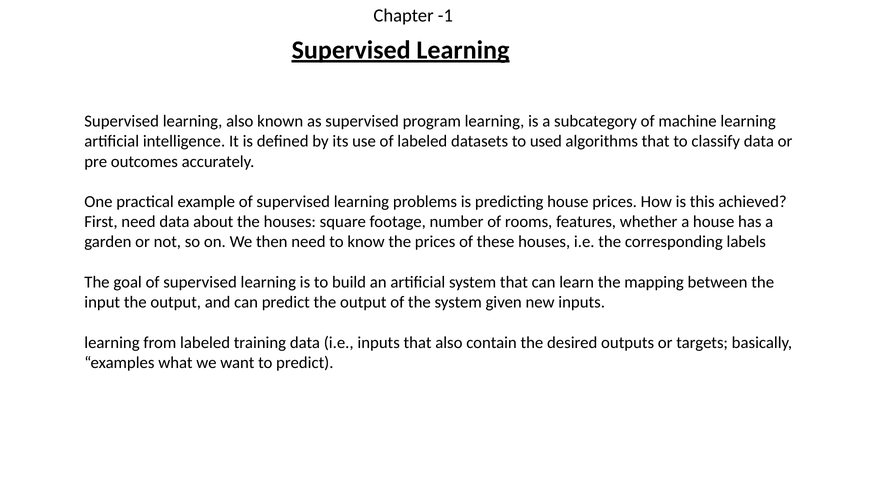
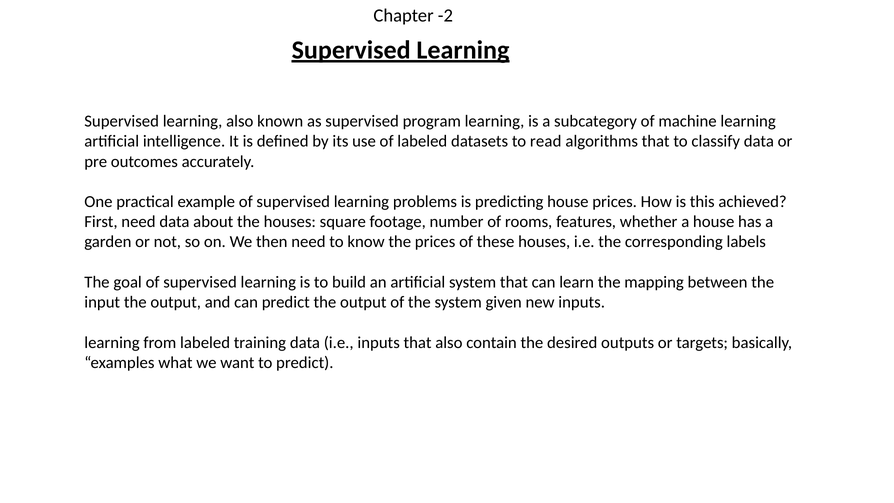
-1: -1 -> -2
used: used -> read
